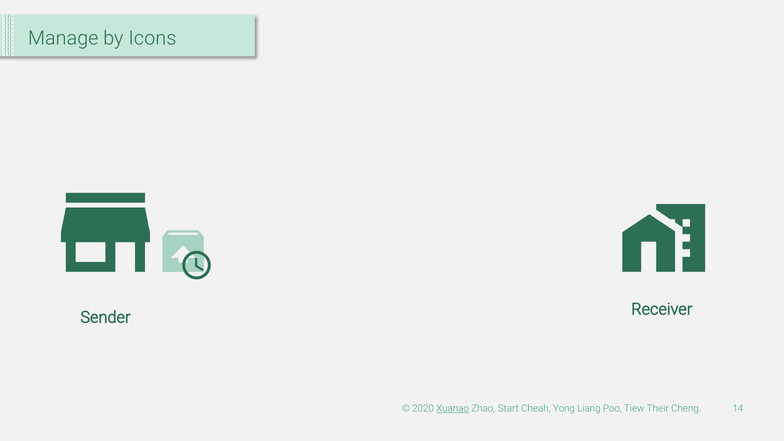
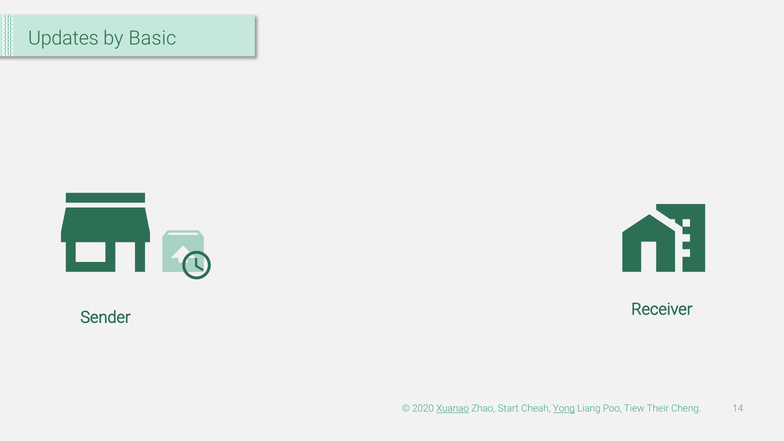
Manage: Manage -> Updates
Icons: Icons -> Basic
Yong underline: none -> present
